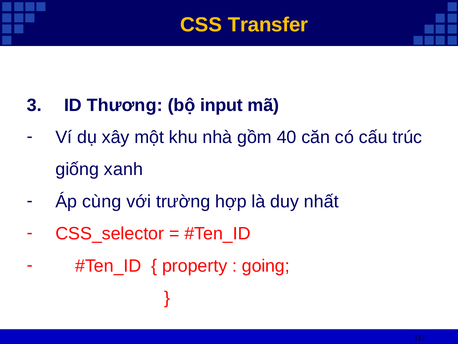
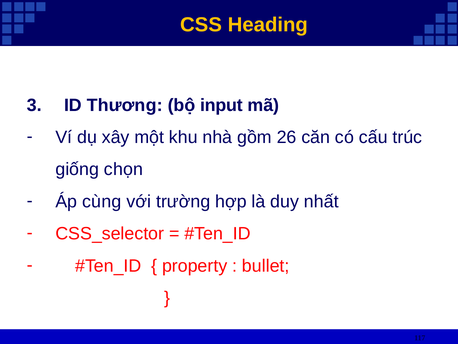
Transfer: Transfer -> Heading
40: 40 -> 26
xanh: xanh -> chọn
going: going -> bullet
